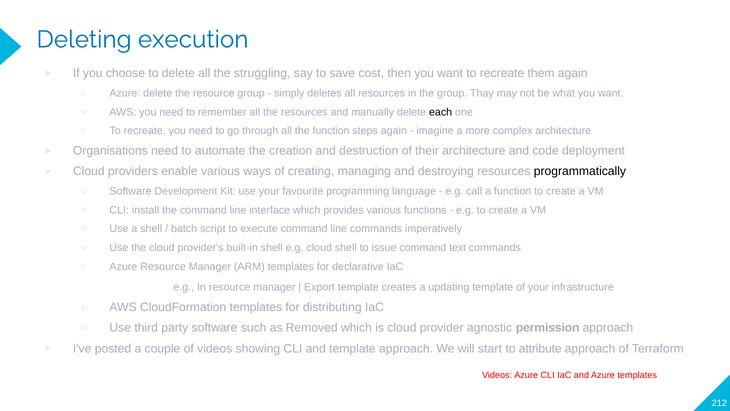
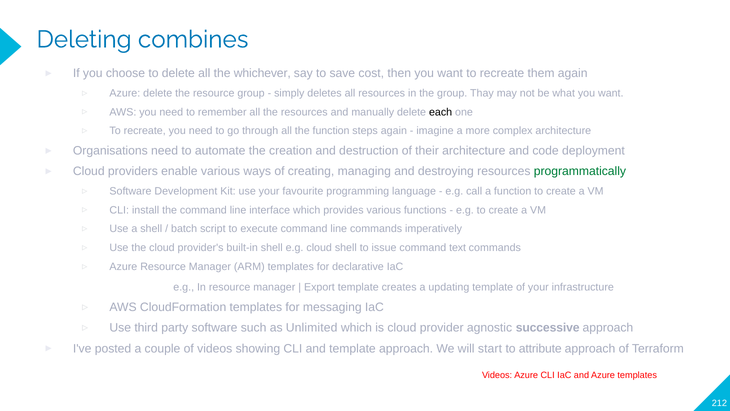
execution: execution -> combines
struggling: struggling -> whichever
programmatically colour: black -> green
distributing: distributing -> messaging
Removed: Removed -> Unlimited
permission: permission -> successive
